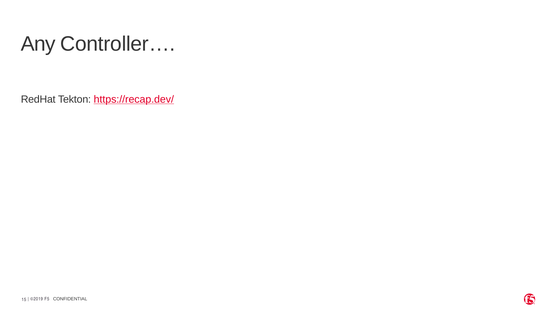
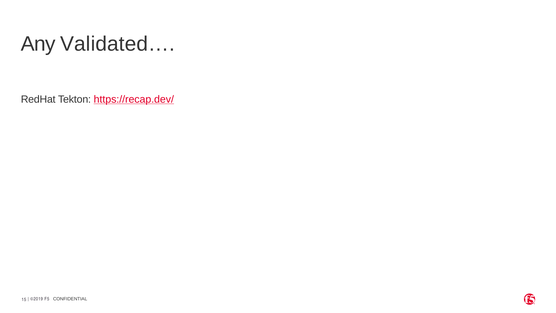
Controller…: Controller… -> Validated…
